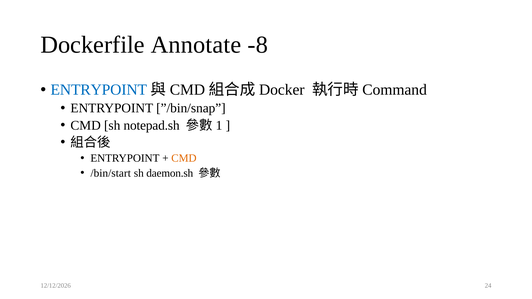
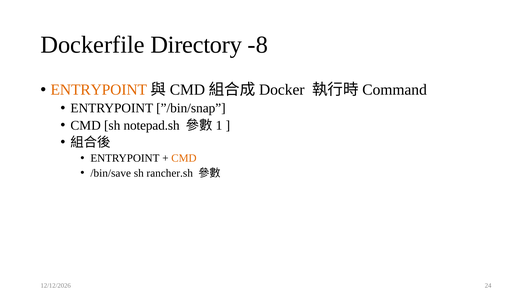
Annotate: Annotate -> Directory
ENTRYPOINT at (99, 90) colour: blue -> orange
/bin/start: /bin/start -> /bin/save
daemon.sh: daemon.sh -> rancher.sh
